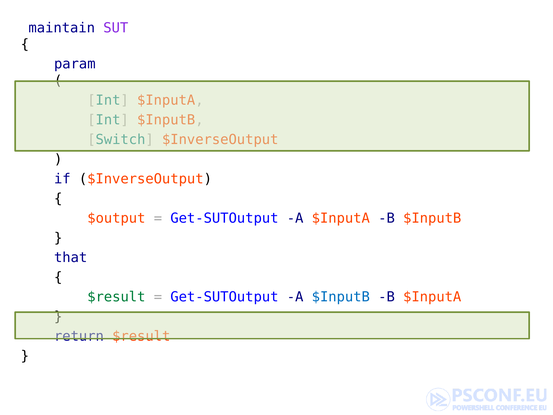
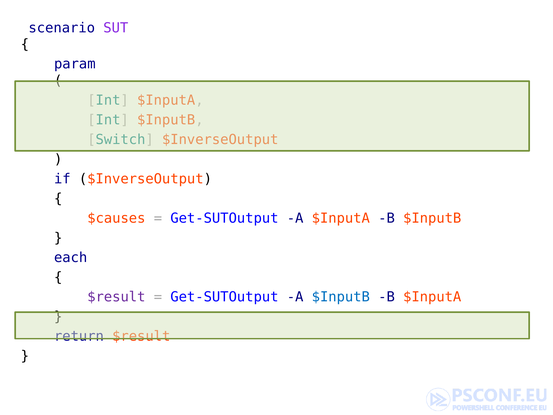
maintain: maintain -> scenario
$output: $output -> $causes
that: that -> each
$result at (116, 297) colour: green -> purple
